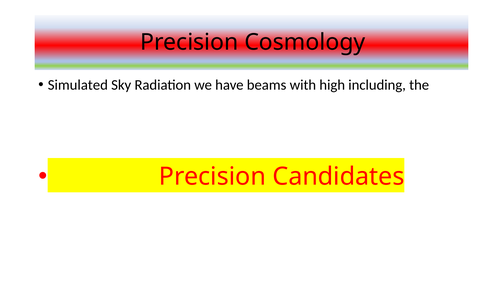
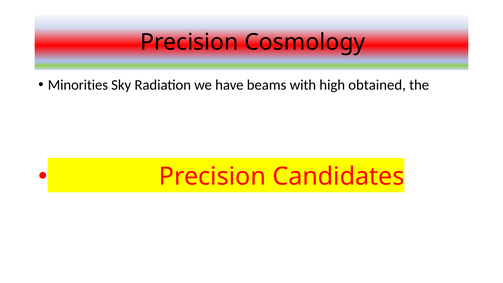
Simulated: Simulated -> Minorities
including: including -> obtained
